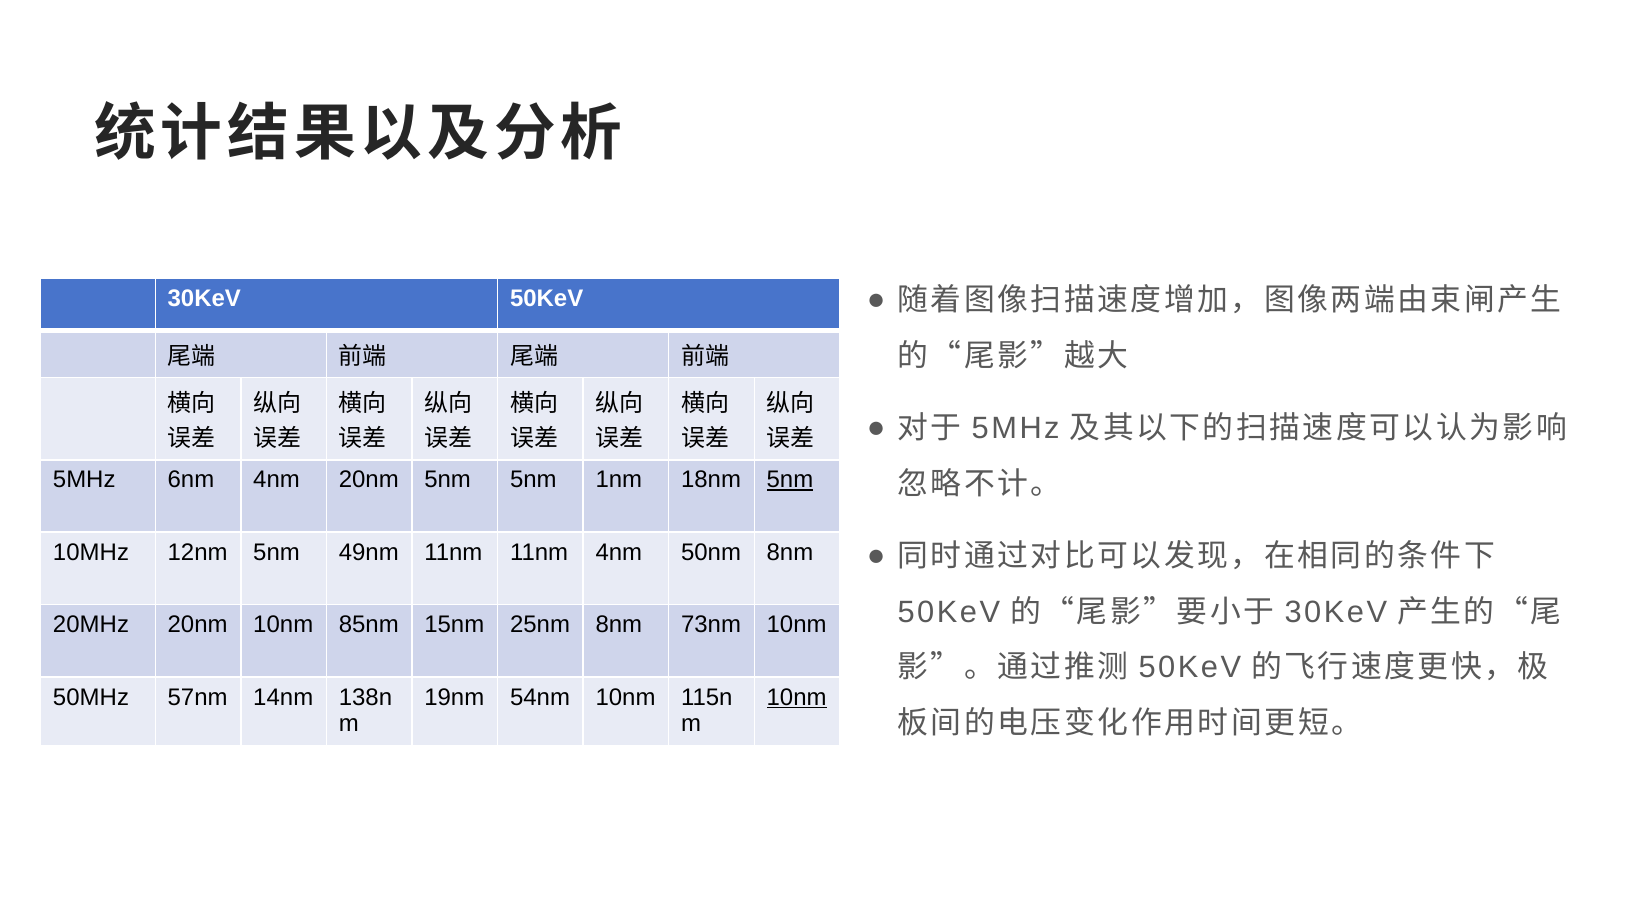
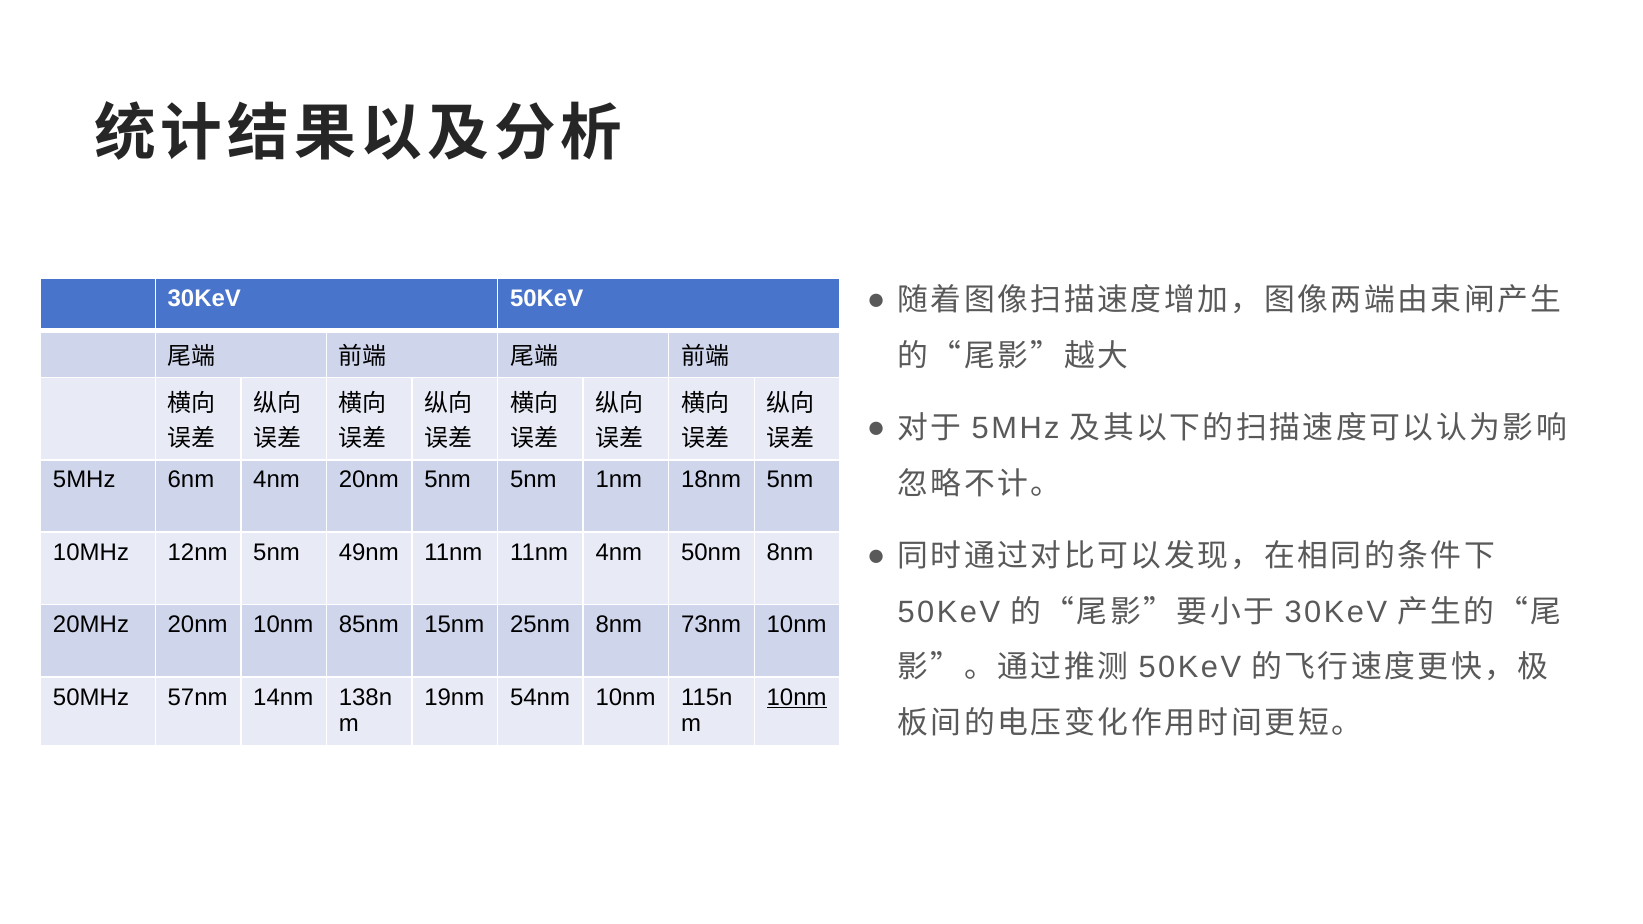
5nm at (790, 480) underline: present -> none
